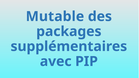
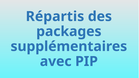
Mutable: Mutable -> Répartis
